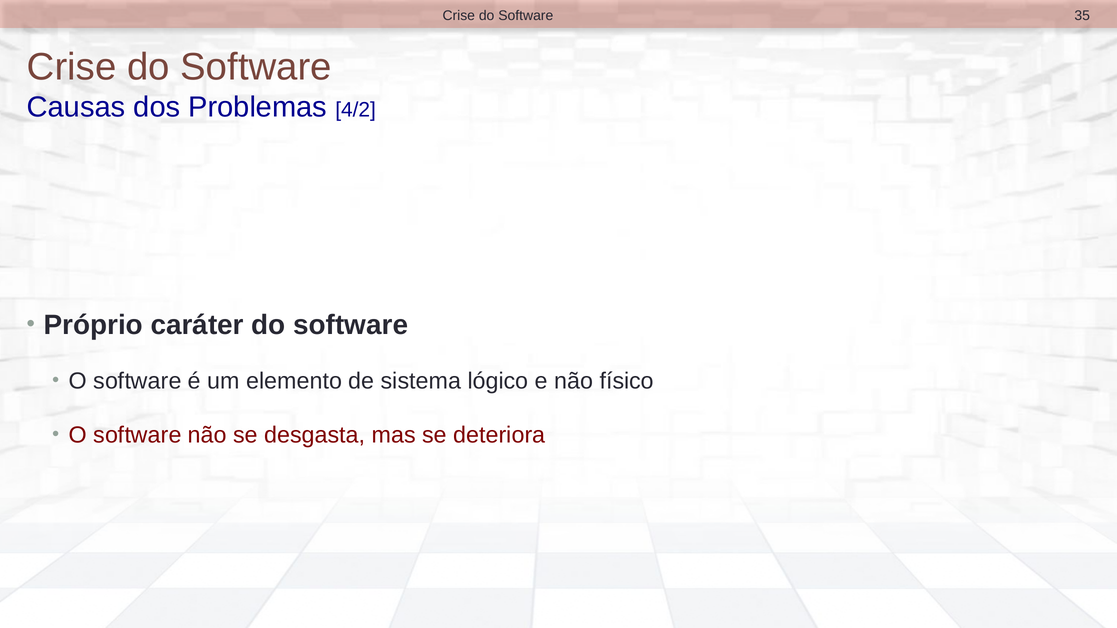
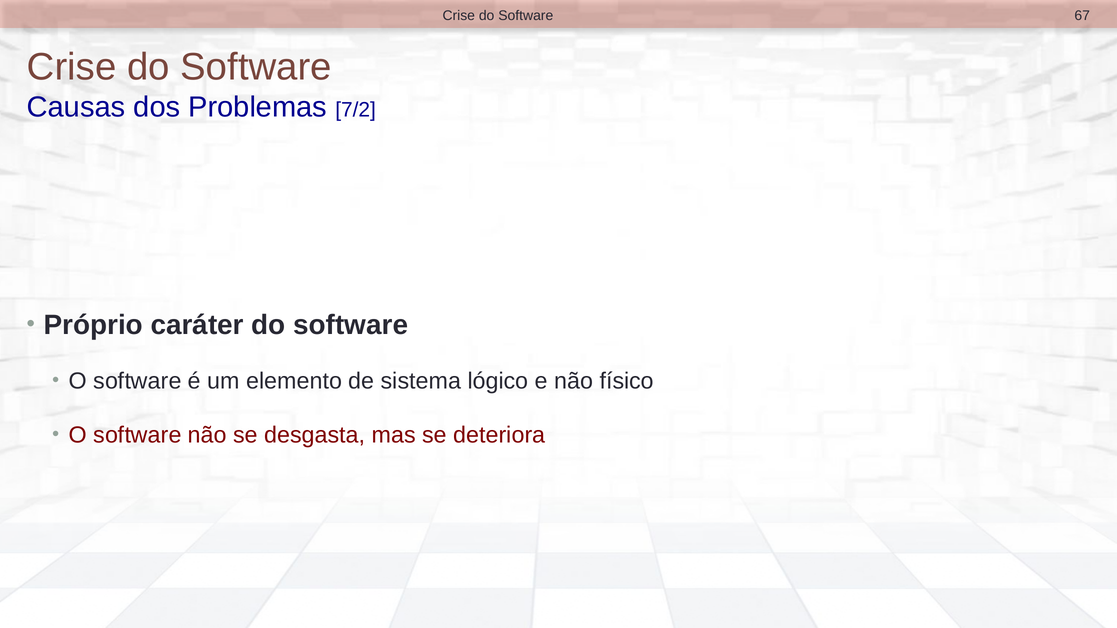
35: 35 -> 67
4/2: 4/2 -> 7/2
